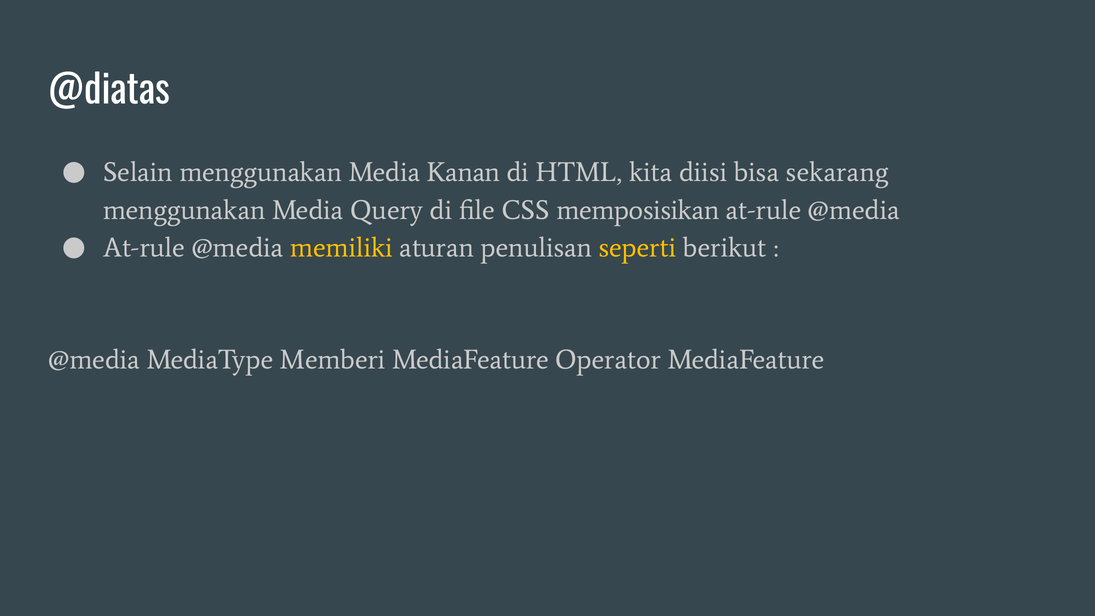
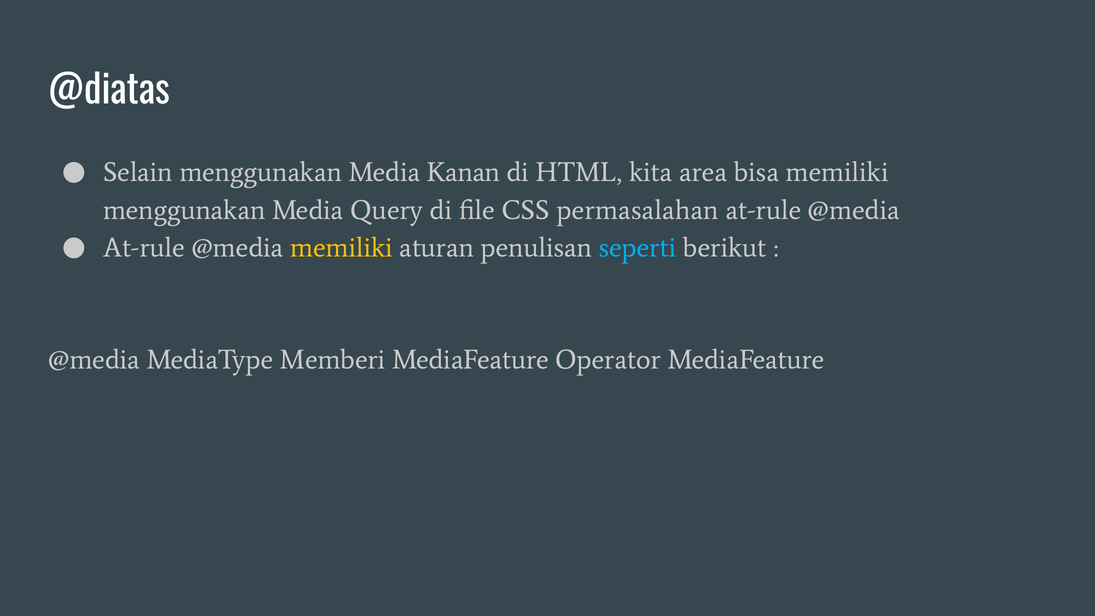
diisi: diisi -> area
bisa sekarang: sekarang -> memiliki
memposisikan: memposisikan -> permasalahan
seperti colour: yellow -> light blue
